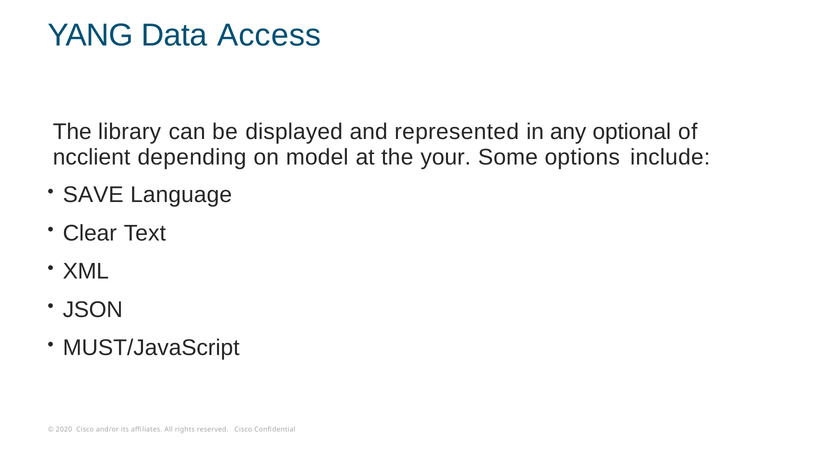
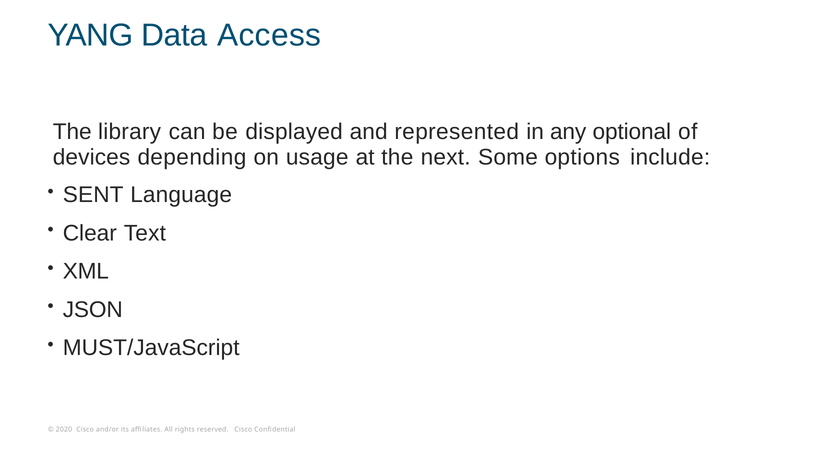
ncclient: ncclient -> devices
model: model -> usage
your: your -> next
SAVE: SAVE -> SENT
